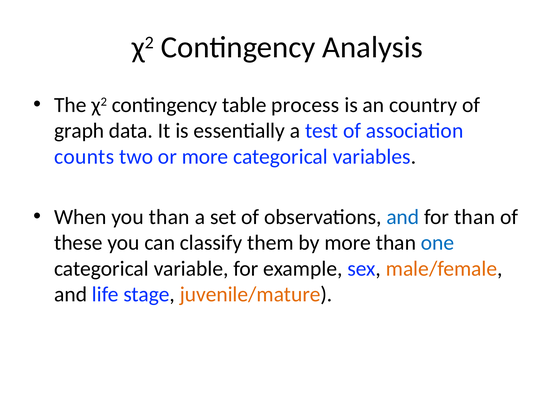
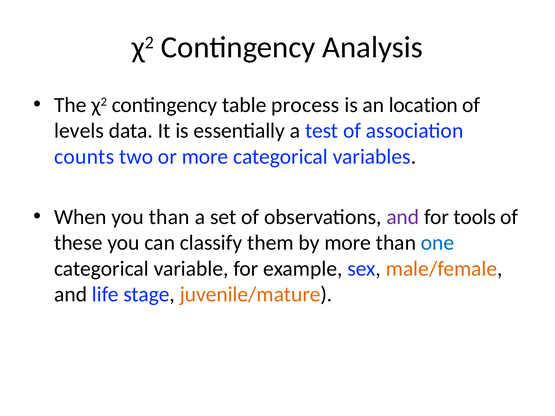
country: country -> location
graph: graph -> levels
and at (403, 217) colour: blue -> purple
for than: than -> tools
